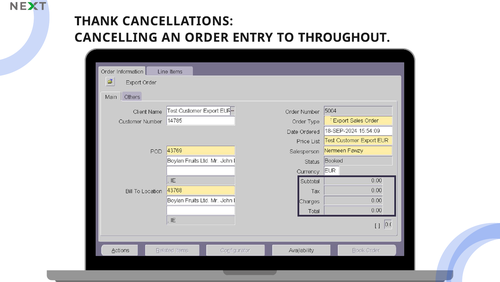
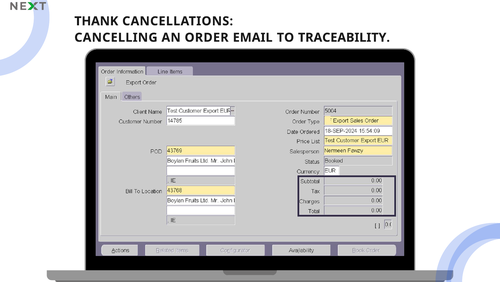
ENTRY: ENTRY -> EMAIL
THROUGHOUT: THROUGHOUT -> TRACEABILITY
